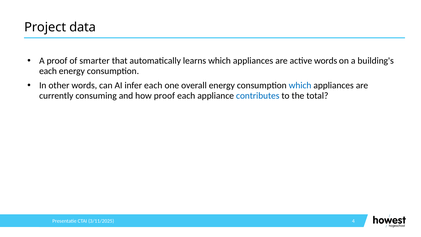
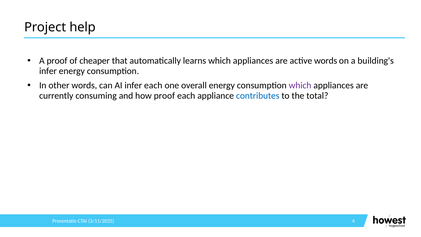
data: data -> help
smarter: smarter -> cheaper
each at (48, 71): each -> infer
which at (300, 85) colour: blue -> purple
